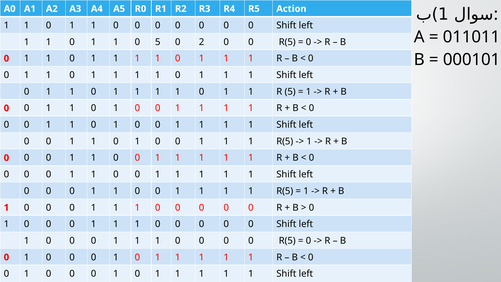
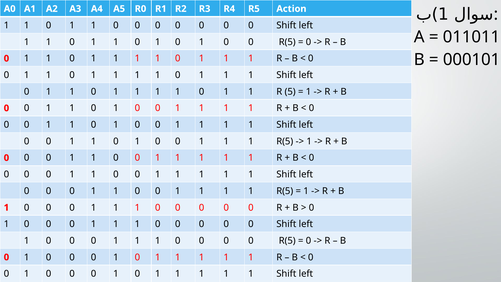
5 at (158, 42): 5 -> 1
2 at (202, 42): 2 -> 1
